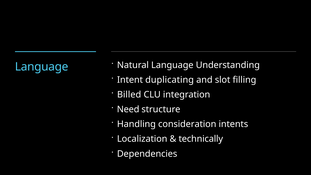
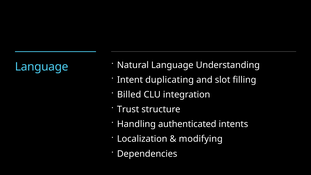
Need: Need -> Trust
consideration: consideration -> authenticated
technically: technically -> modifying
